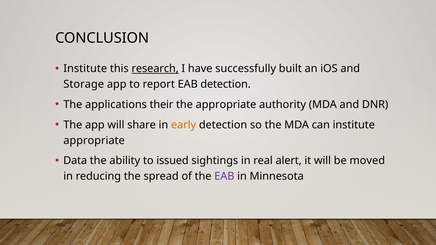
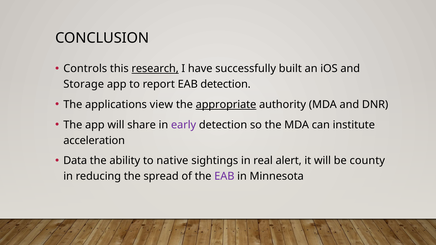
Institute at (85, 69): Institute -> Controls
their: their -> view
appropriate at (226, 105) underline: none -> present
early colour: orange -> purple
appropriate at (94, 141): appropriate -> acceleration
issued: issued -> native
moved: moved -> county
